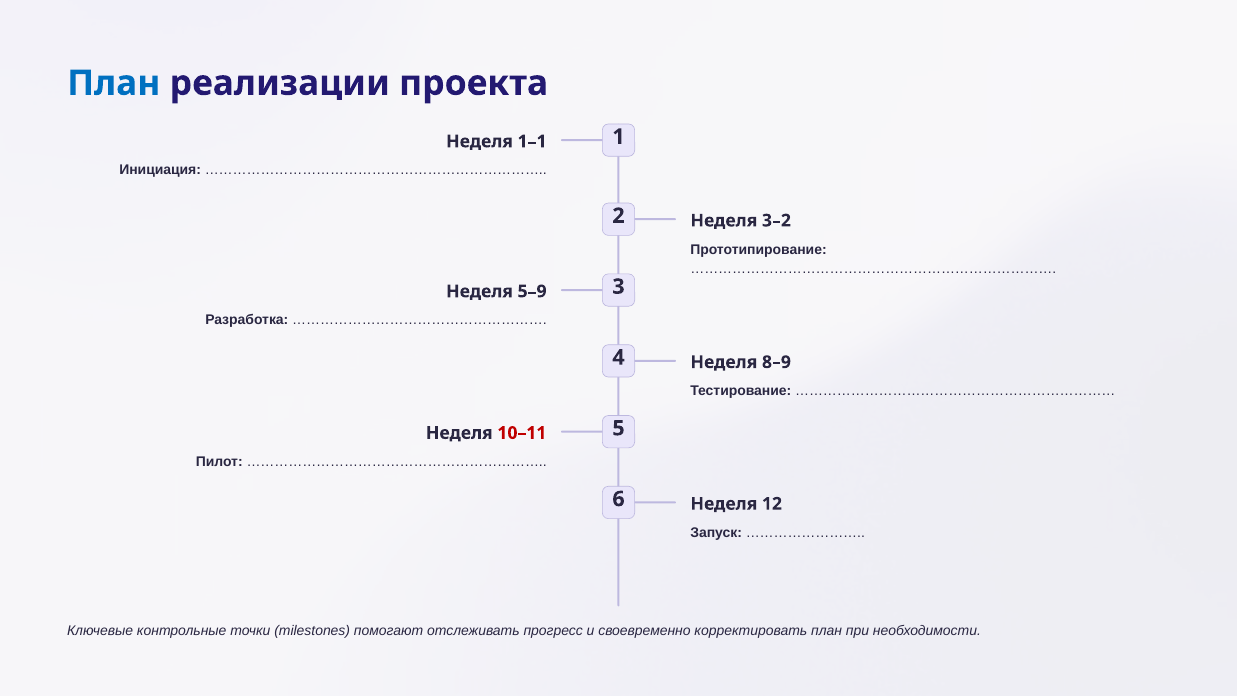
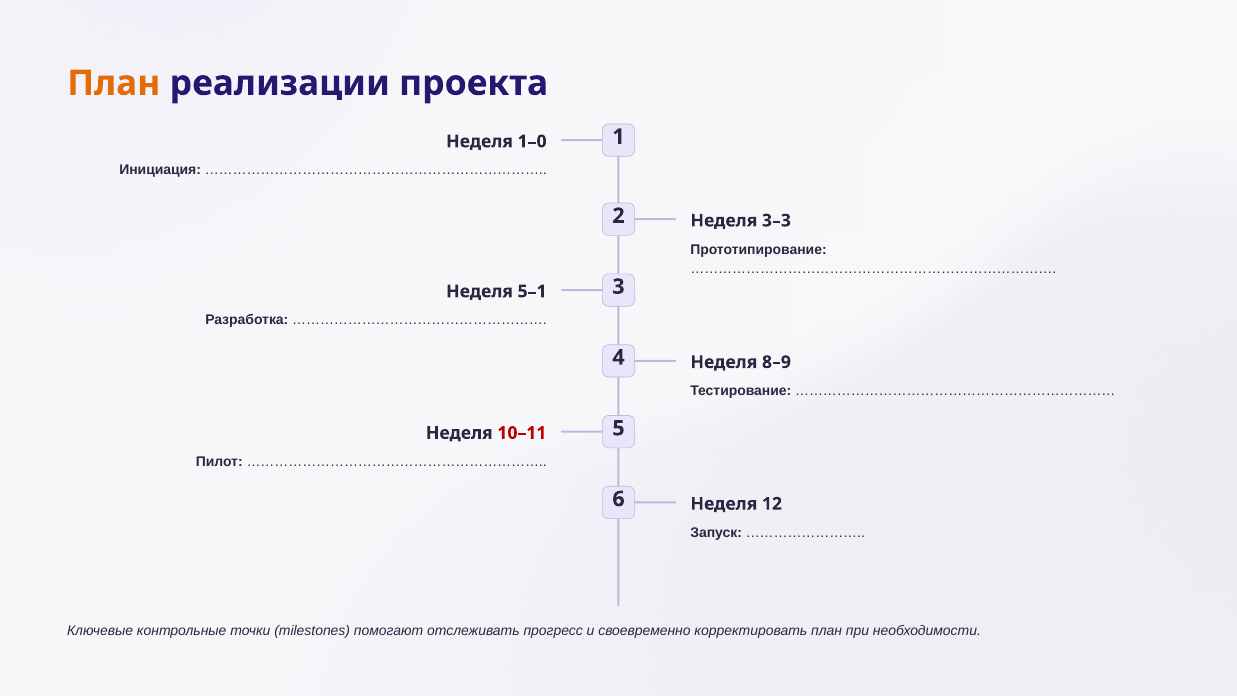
План at (114, 83) colour: blue -> orange
1–1: 1–1 -> 1–0
3–2: 3–2 -> 3–3
5–9: 5–9 -> 5–1
